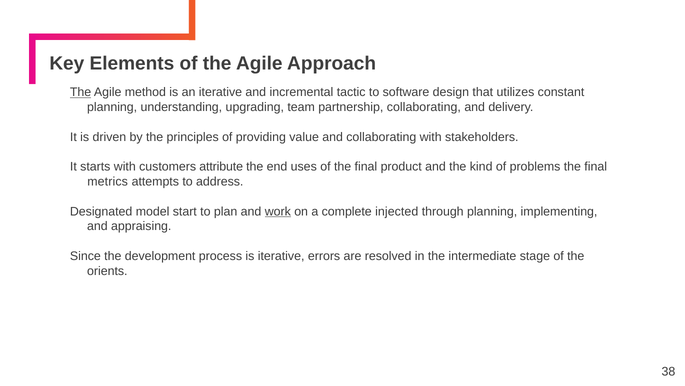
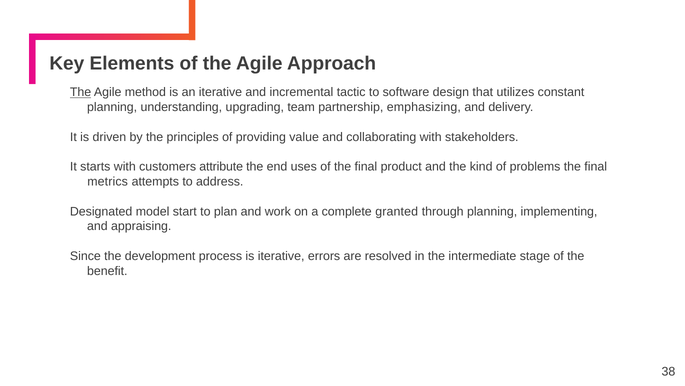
partnership collaborating: collaborating -> emphasizing
work underline: present -> none
injected: injected -> granted
orients: orients -> benefit
